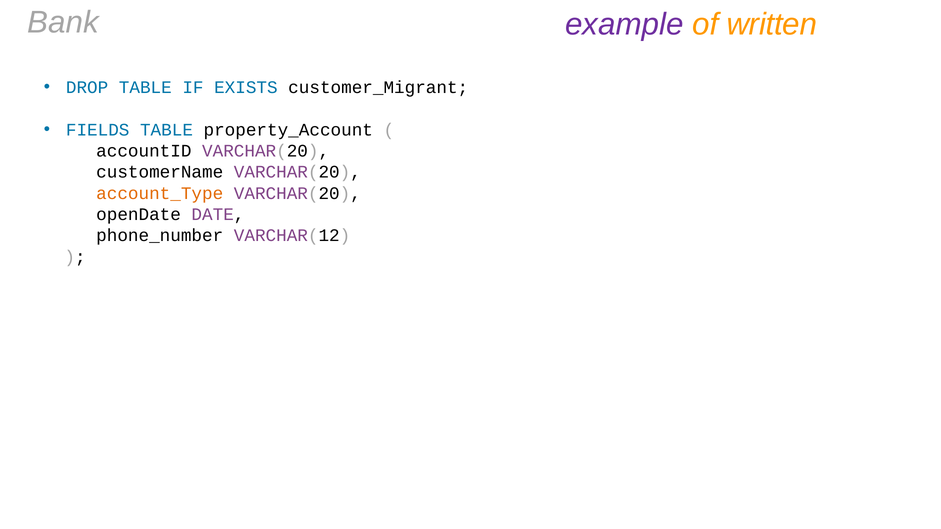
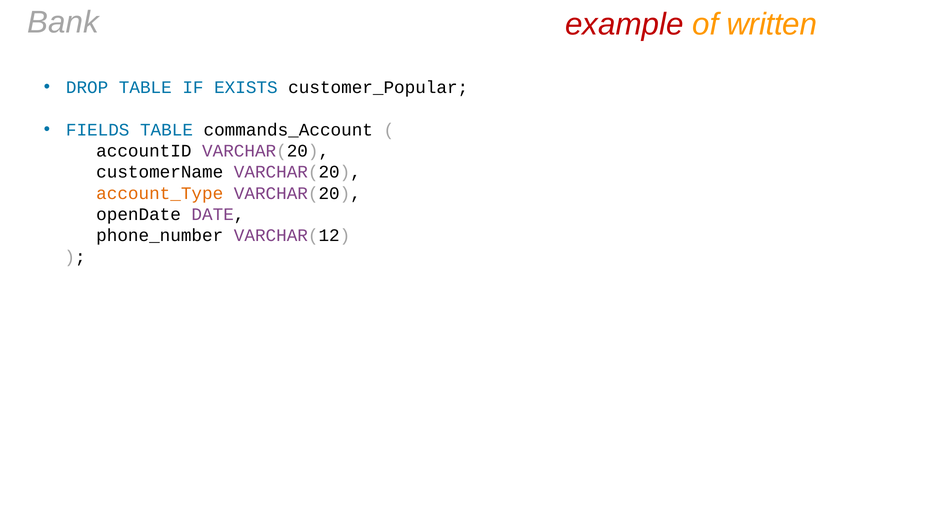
example colour: purple -> red
customer_Migrant: customer_Migrant -> customer_Popular
property_Account: property_Account -> commands_Account
